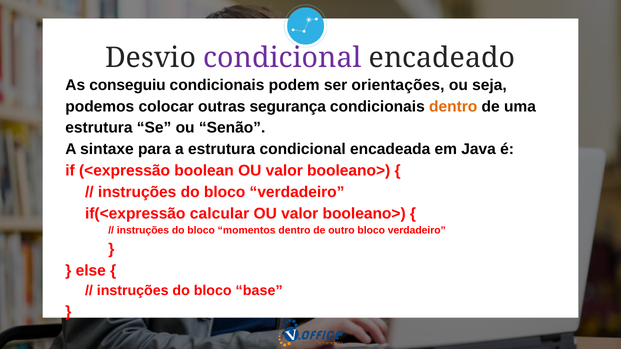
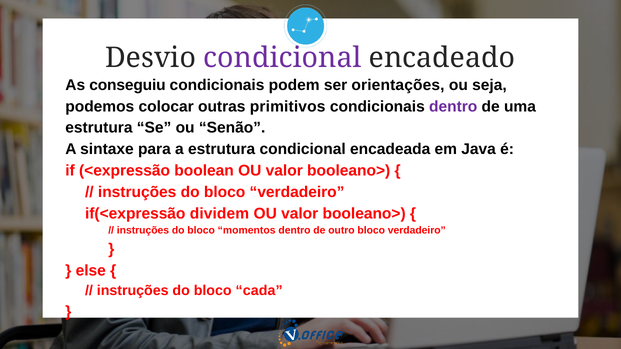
segurança: segurança -> primitivos
dentro at (453, 107) colour: orange -> purple
calcular: calcular -> dividem
base: base -> cada
